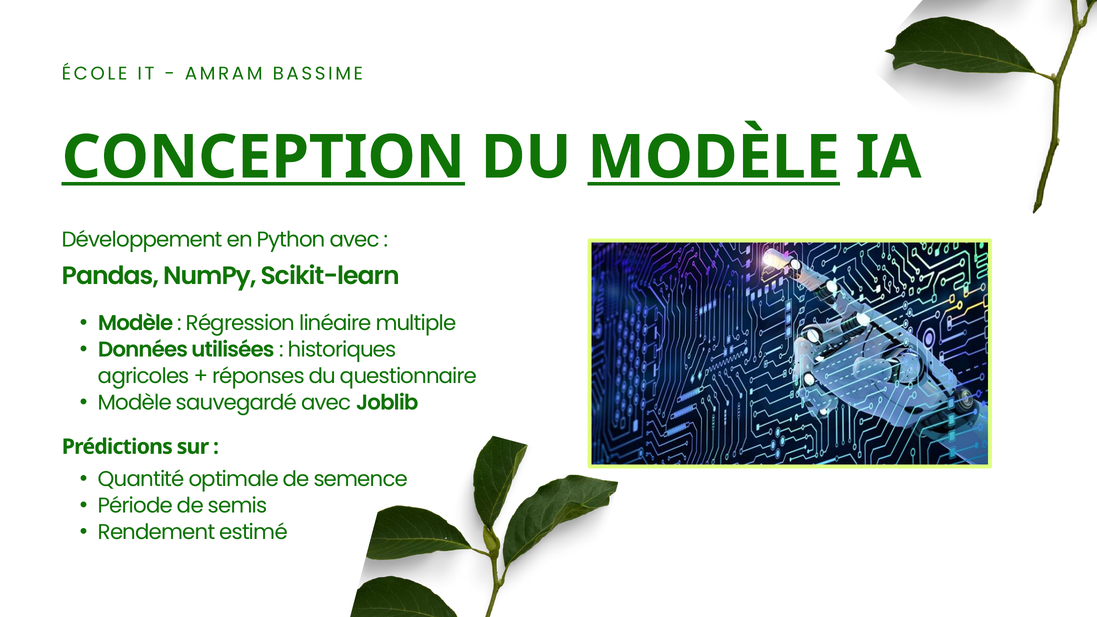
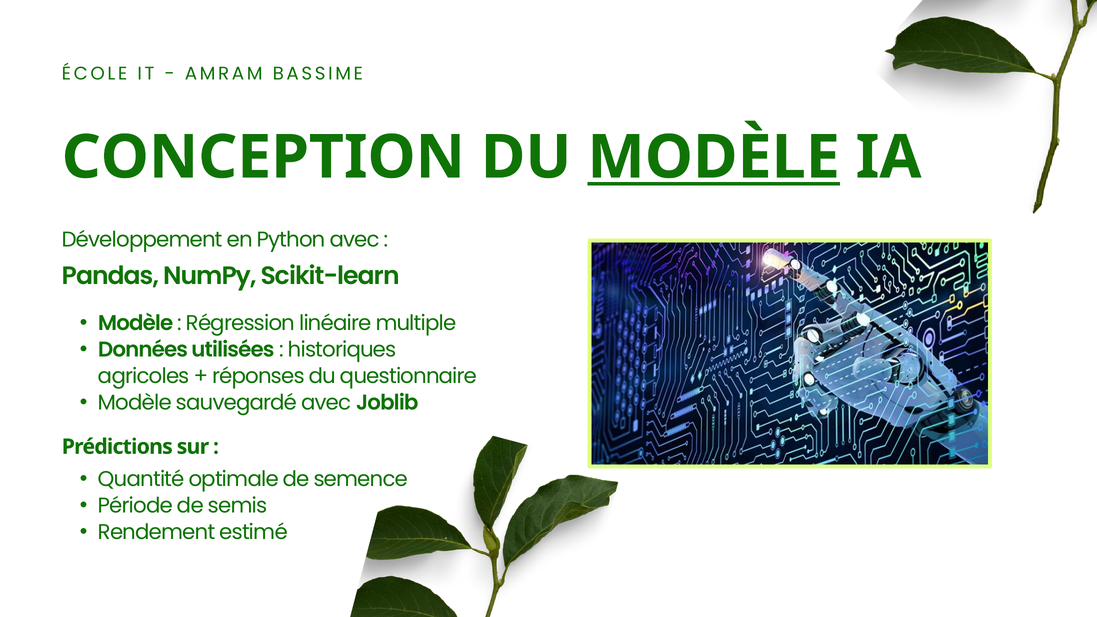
CONCEPTION underline: present -> none
